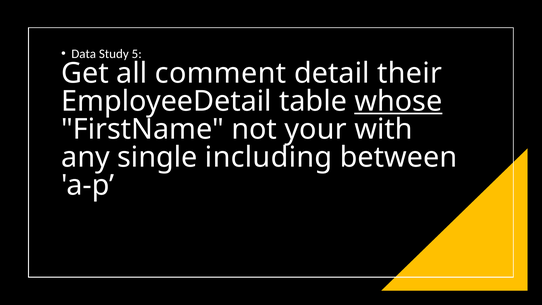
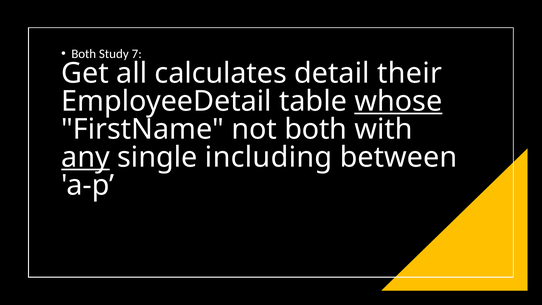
Data at (84, 54): Data -> Both
5: 5 -> 7
comment: comment -> calculates
not your: your -> both
any underline: none -> present
